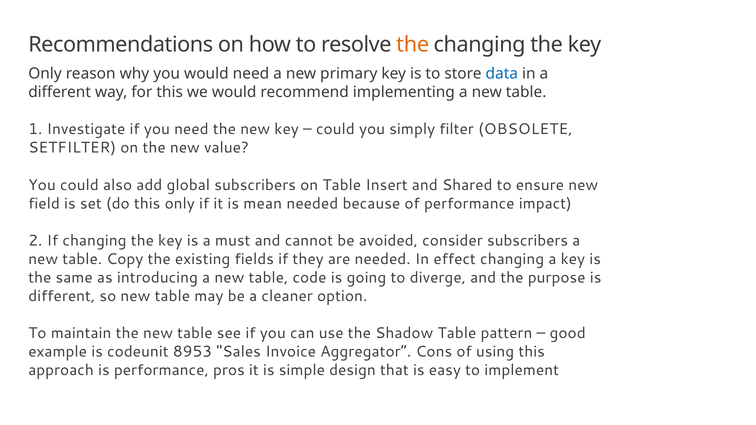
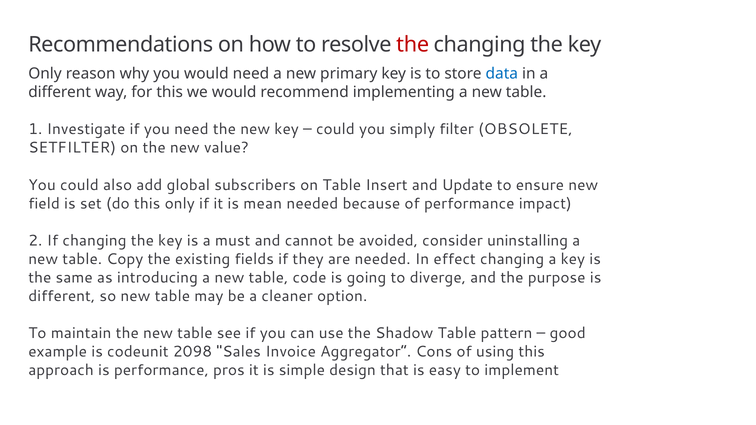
the at (413, 44) colour: orange -> red
Shared: Shared -> Update
consider subscribers: subscribers -> uninstalling
8953: 8953 -> 2098
